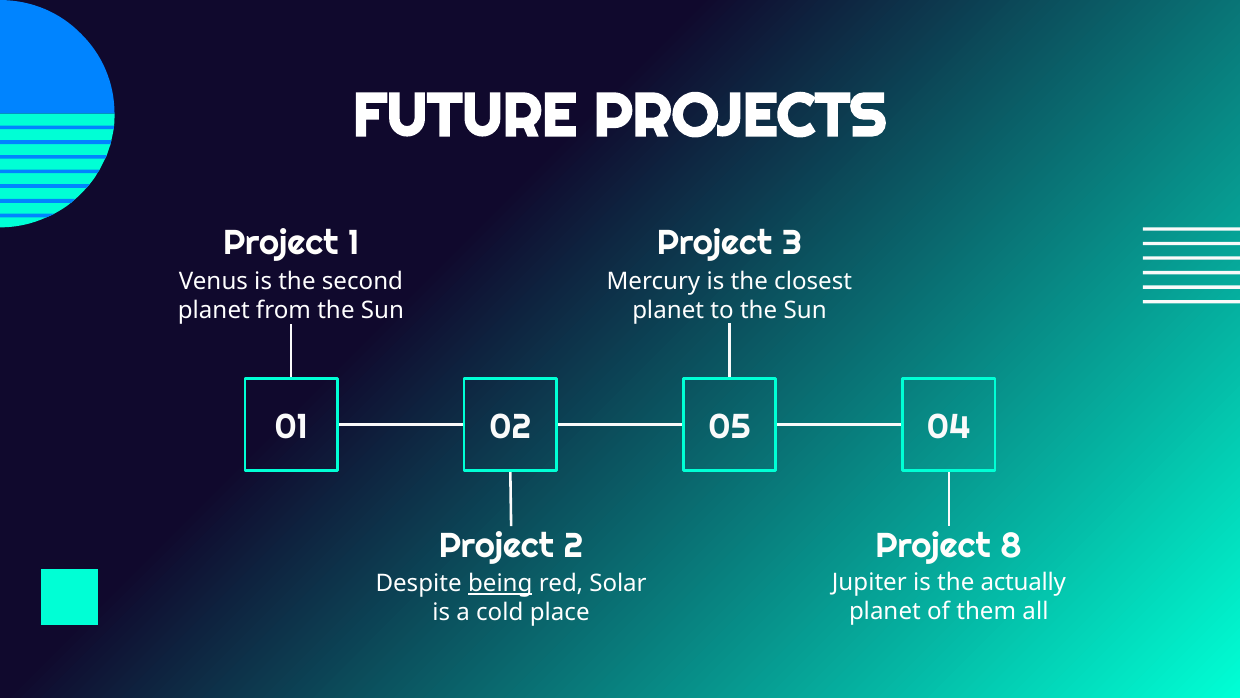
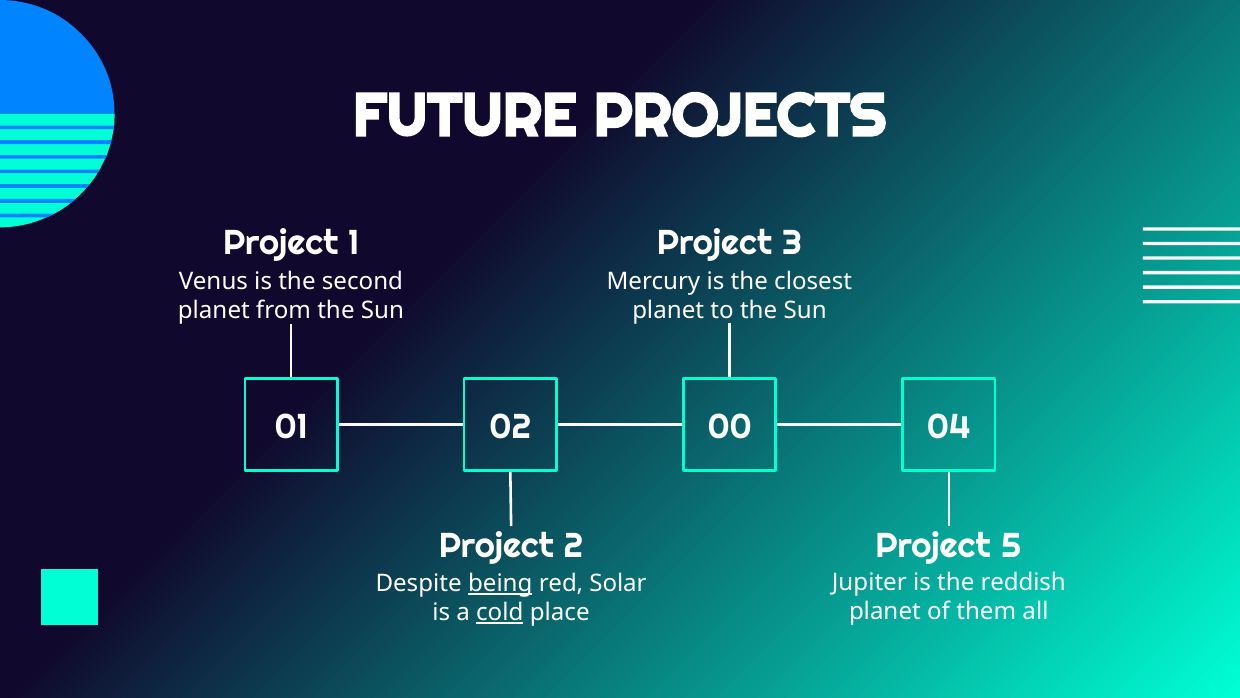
05: 05 -> 00
8: 8 -> 5
actually: actually -> reddish
cold underline: none -> present
